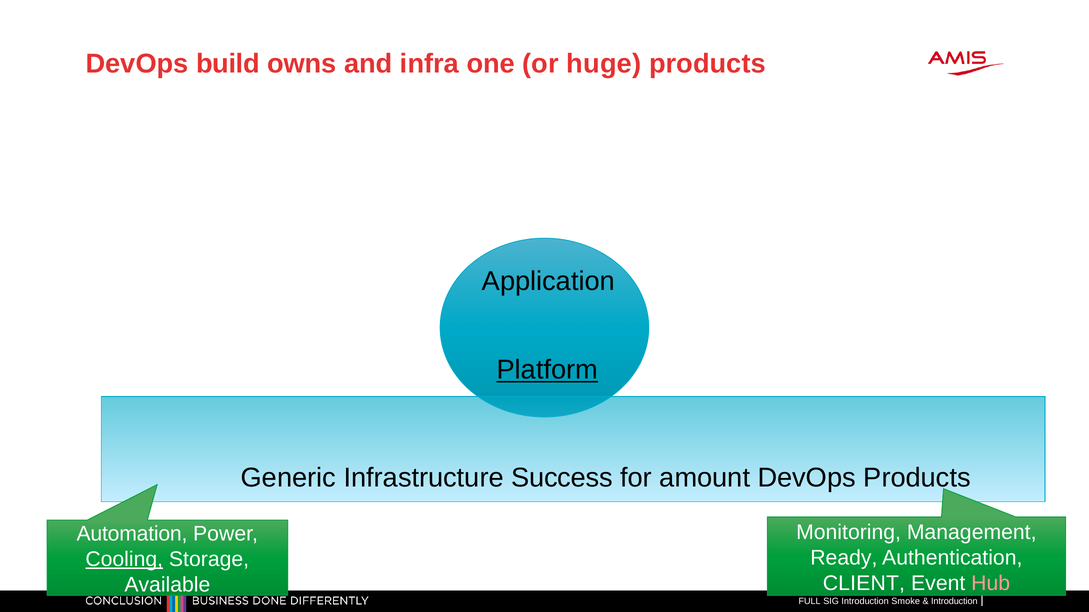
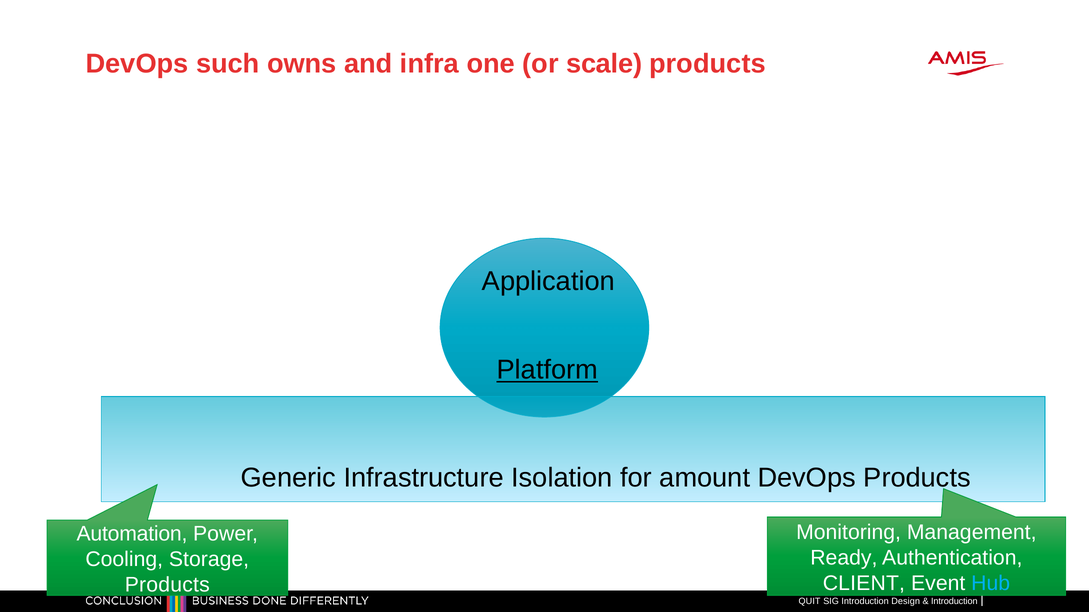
build: build -> such
huge: huge -> scale
Success: Success -> Isolation
Cooling underline: present -> none
Hub colour: pink -> light blue
Available at (167, 585): Available -> Products
FULL: FULL -> QUIT
Smoke: Smoke -> Design
